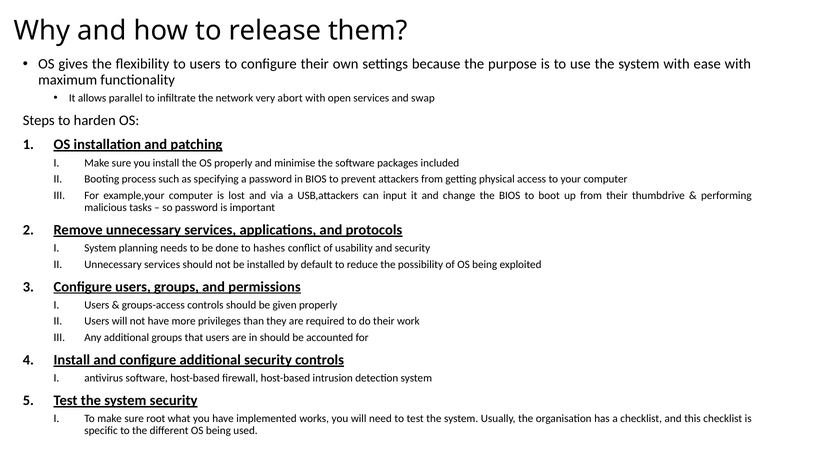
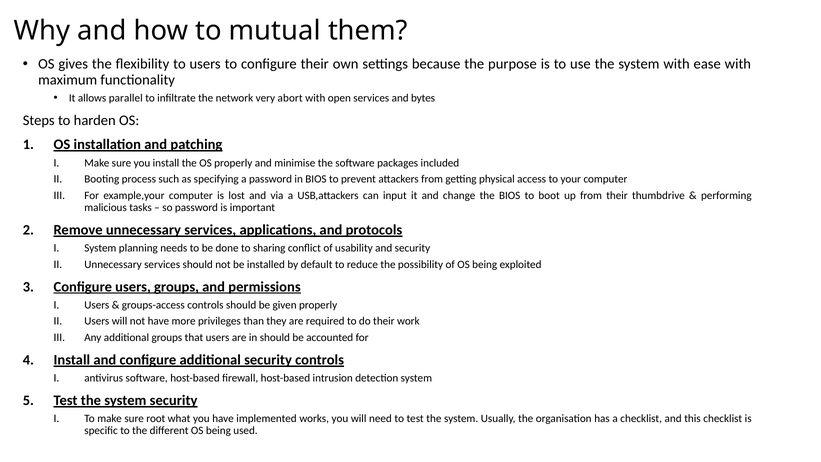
release: release -> mutual
swap: swap -> bytes
hashes: hashes -> sharing
